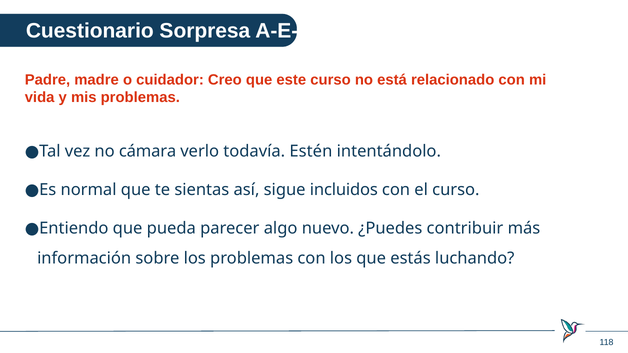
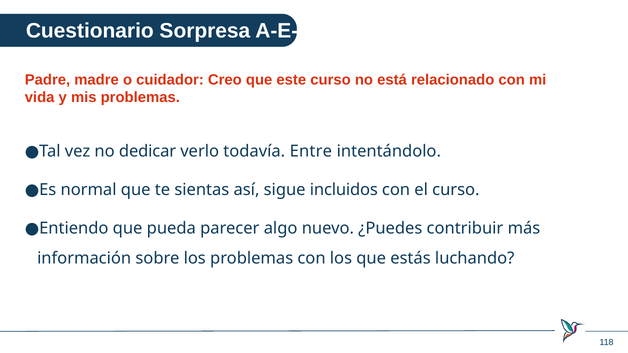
cámara: cámara -> dedicar
Estén: Estén -> Entre
